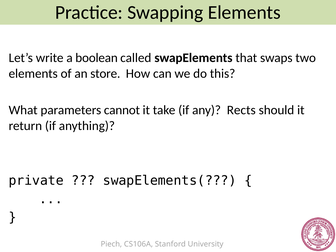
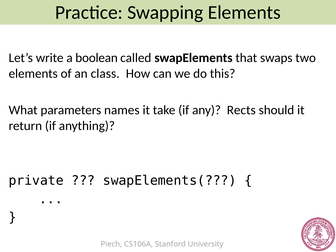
store: store -> class
cannot: cannot -> names
